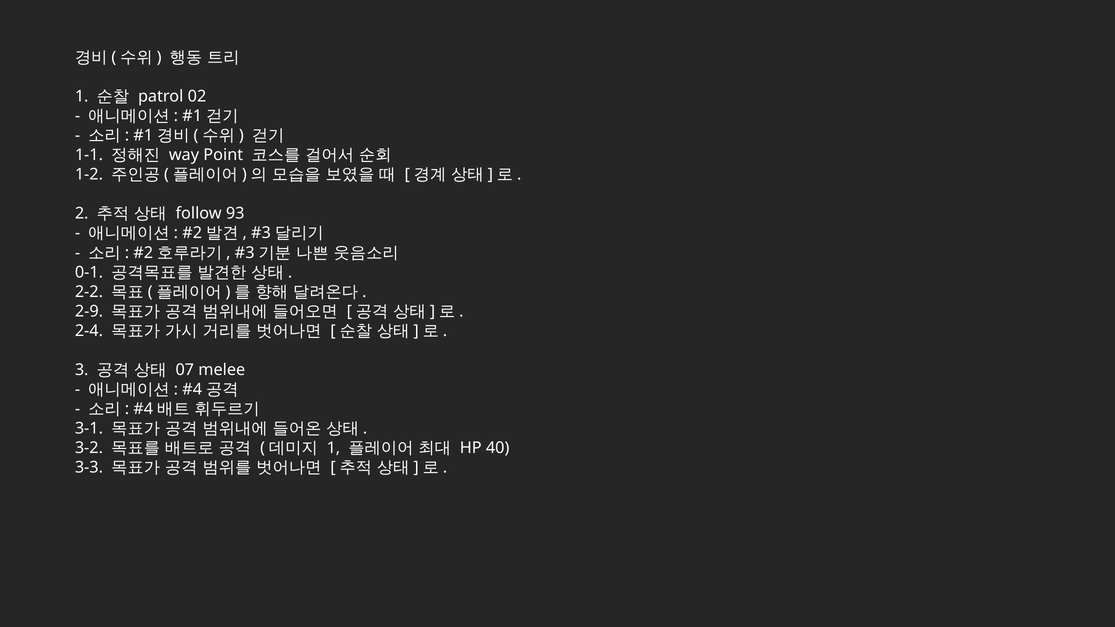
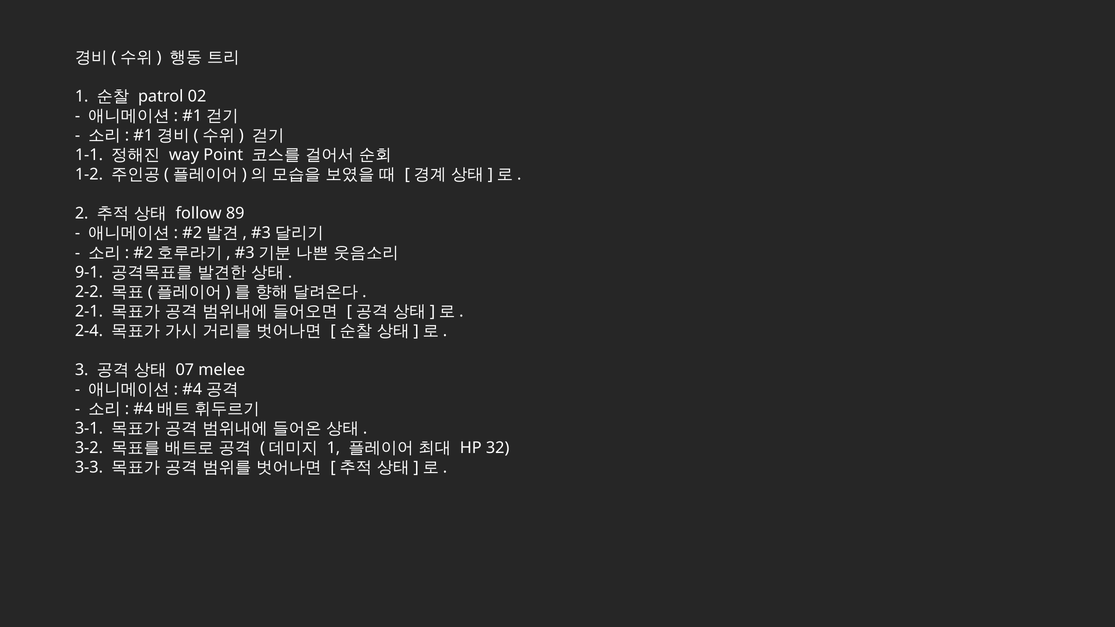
93: 93 -> 89
0-1: 0-1 -> 9-1
2-9: 2-9 -> 2-1
40: 40 -> 32
